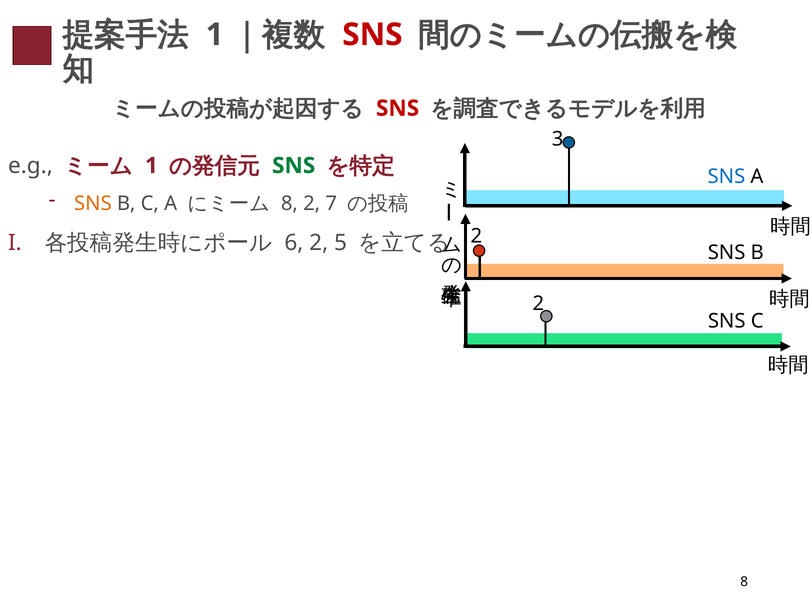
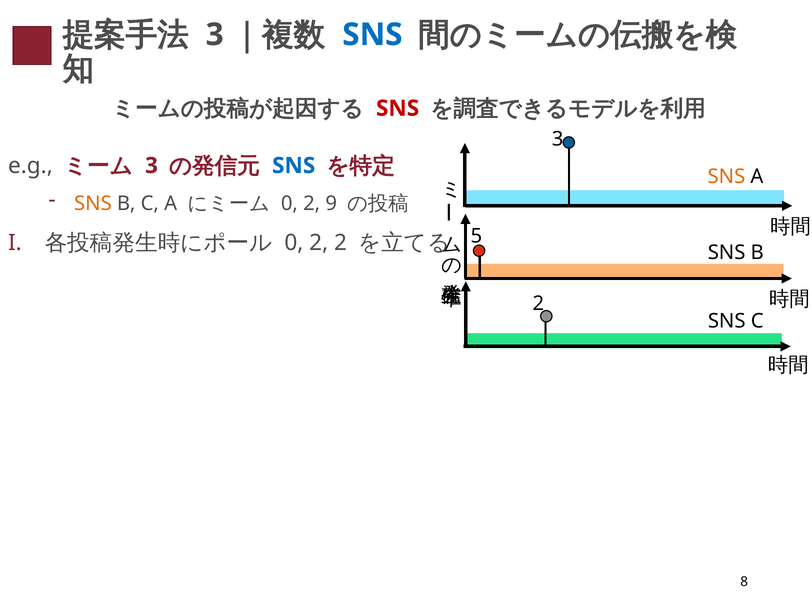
1 at (215, 35): 1 -> 3
SNS at (372, 35) colour: red -> blue
1 at (151, 166): 1 -> 3
SNS at (294, 166) colour: green -> blue
SNS at (726, 176) colour: blue -> orange
8 at (289, 203): 8 -> 0
7: 7 -> 9
6 at (294, 243): 6 -> 0
2 5: 5 -> 2
2 at (476, 236): 2 -> 5
